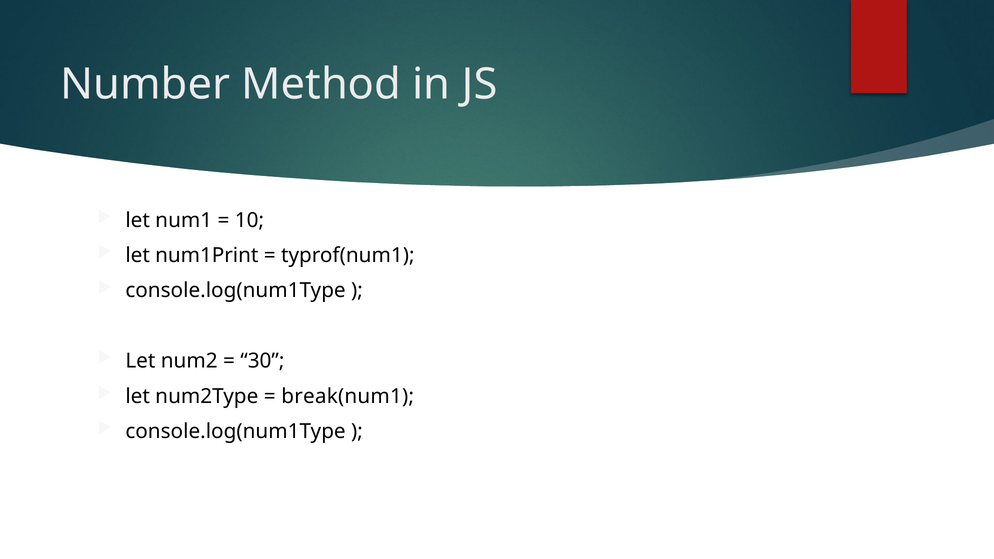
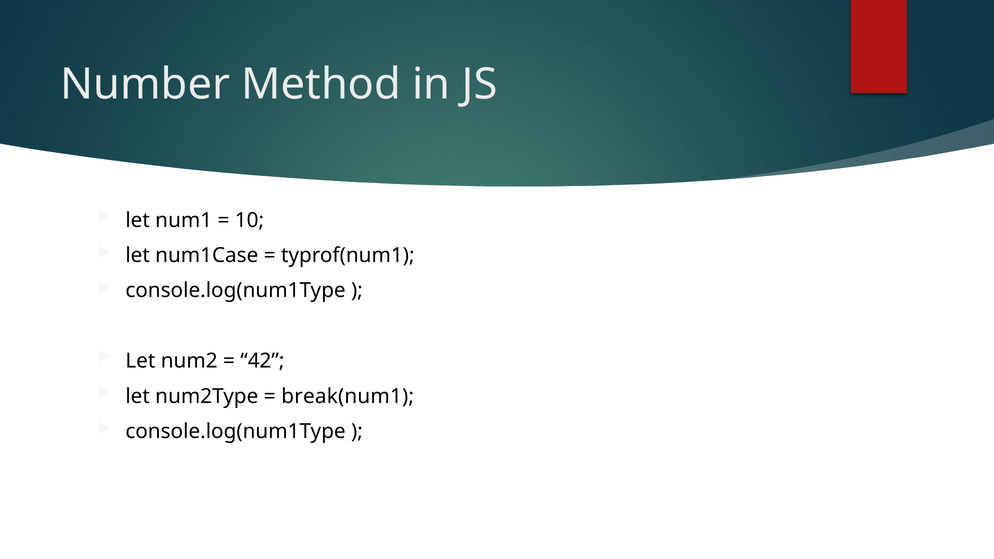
num1Print: num1Print -> num1Case
30: 30 -> 42
